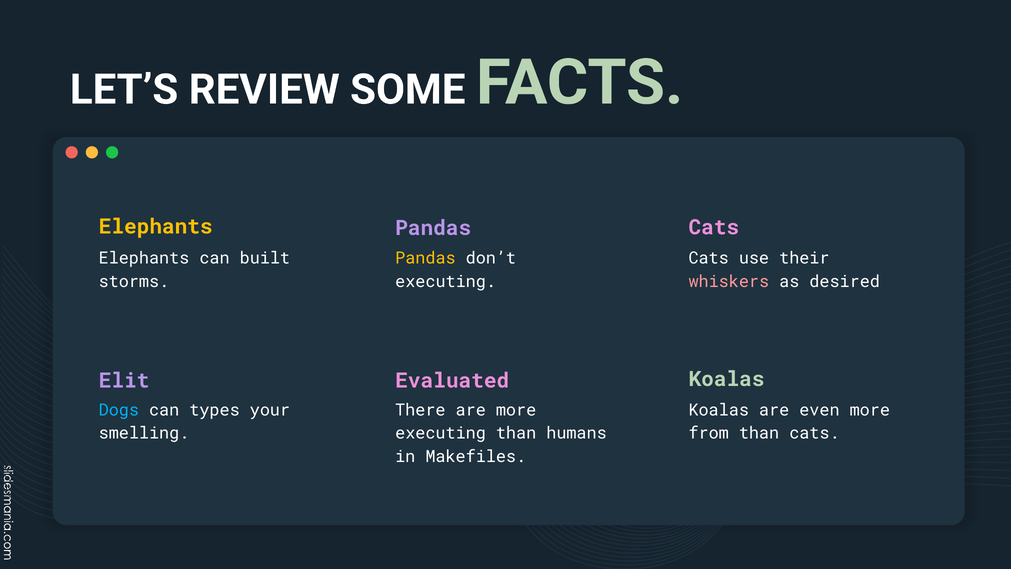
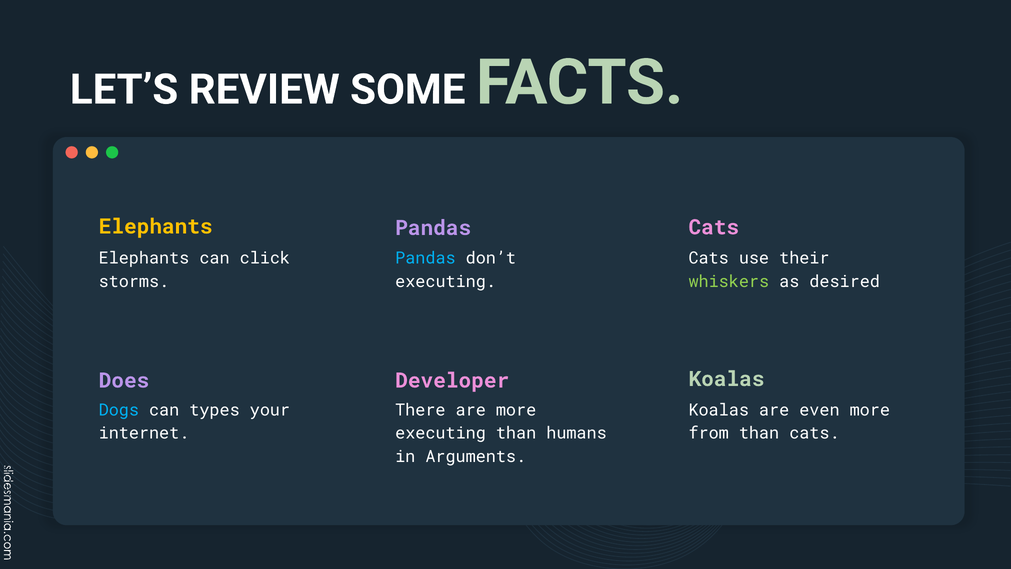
built: built -> click
Pandas at (425, 258) colour: yellow -> light blue
whiskers colour: pink -> light green
Elit: Elit -> Does
Evaluated: Evaluated -> Developer
smelling: smelling -> internet
Makefiles: Makefiles -> Arguments
